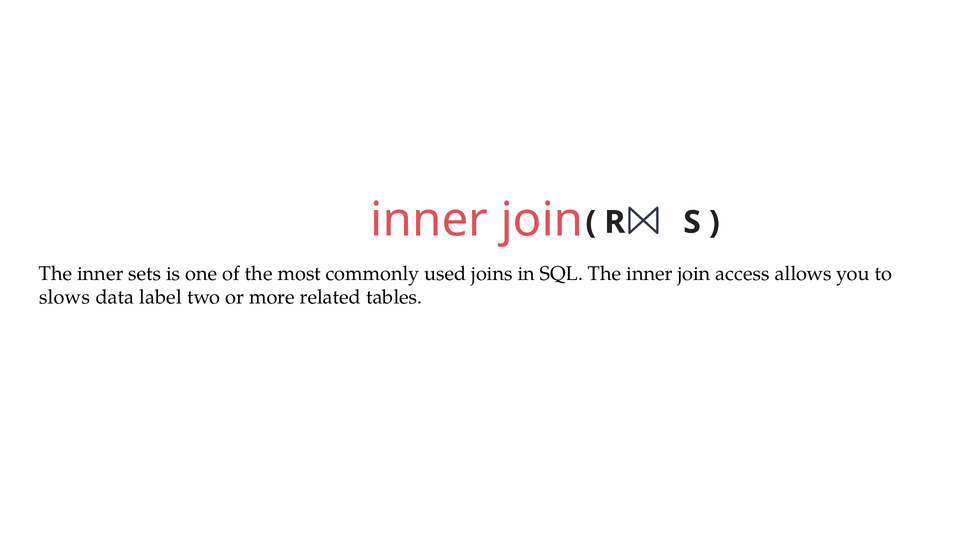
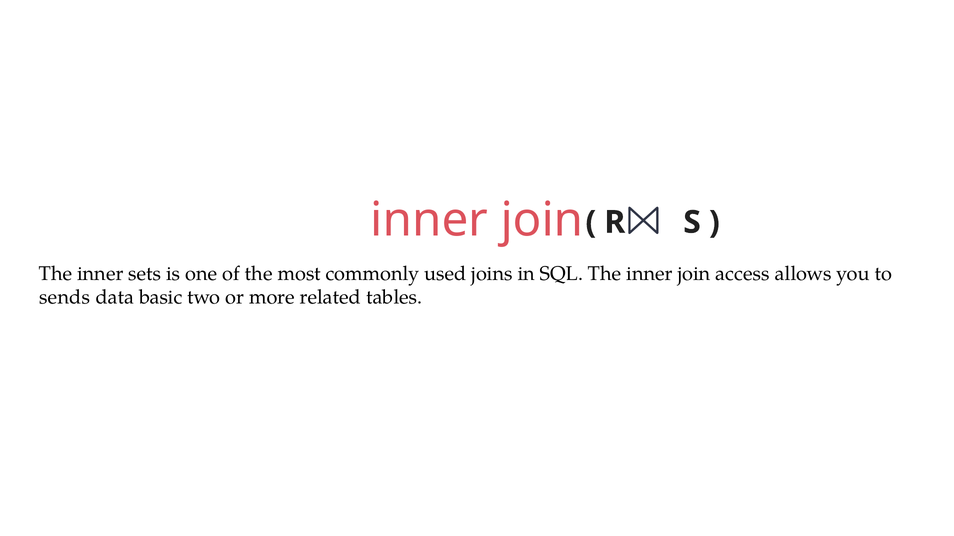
slows: slows -> sends
label: label -> basic
